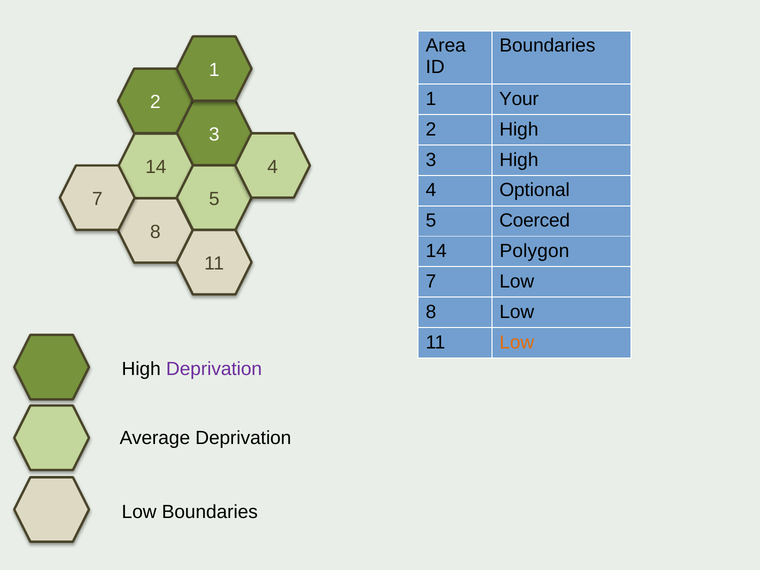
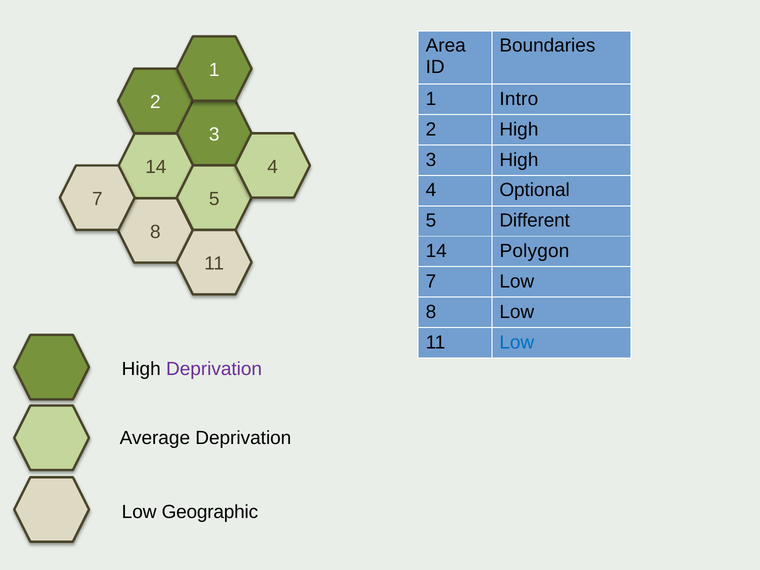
Your: Your -> Intro
Coerced: Coerced -> Different
Low at (517, 342) colour: orange -> blue
Low Boundaries: Boundaries -> Geographic
